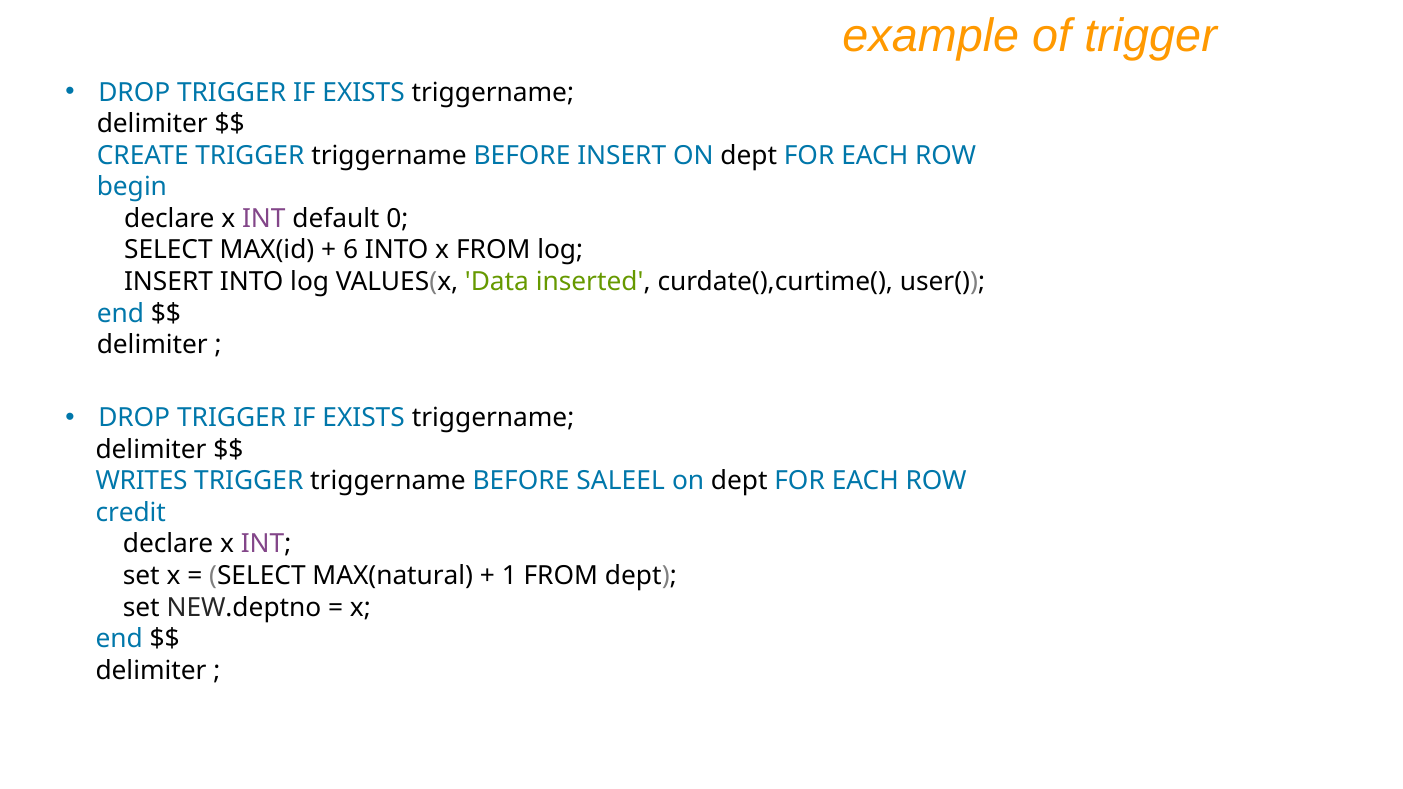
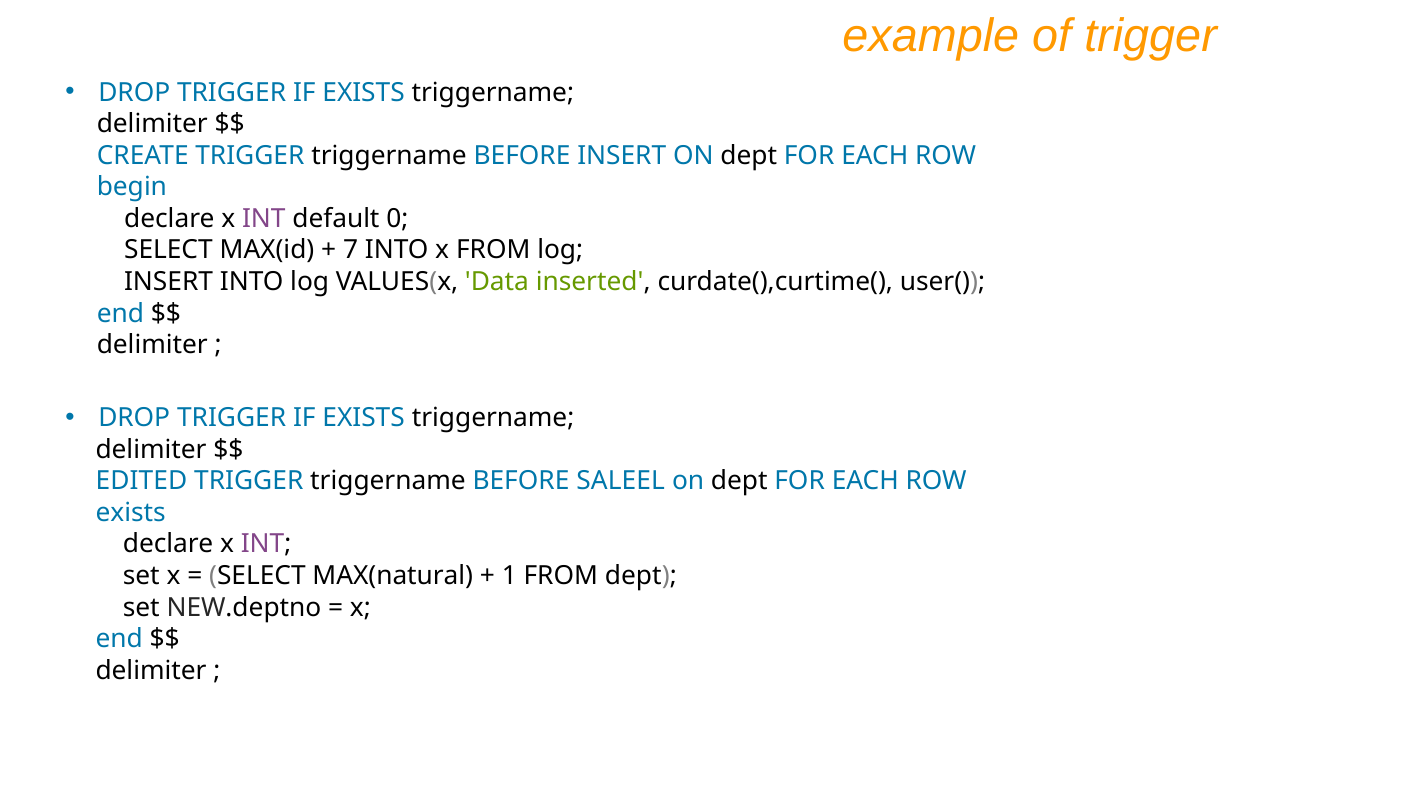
6: 6 -> 7
WRITES: WRITES -> EDITED
credit at (131, 513): credit -> exists
